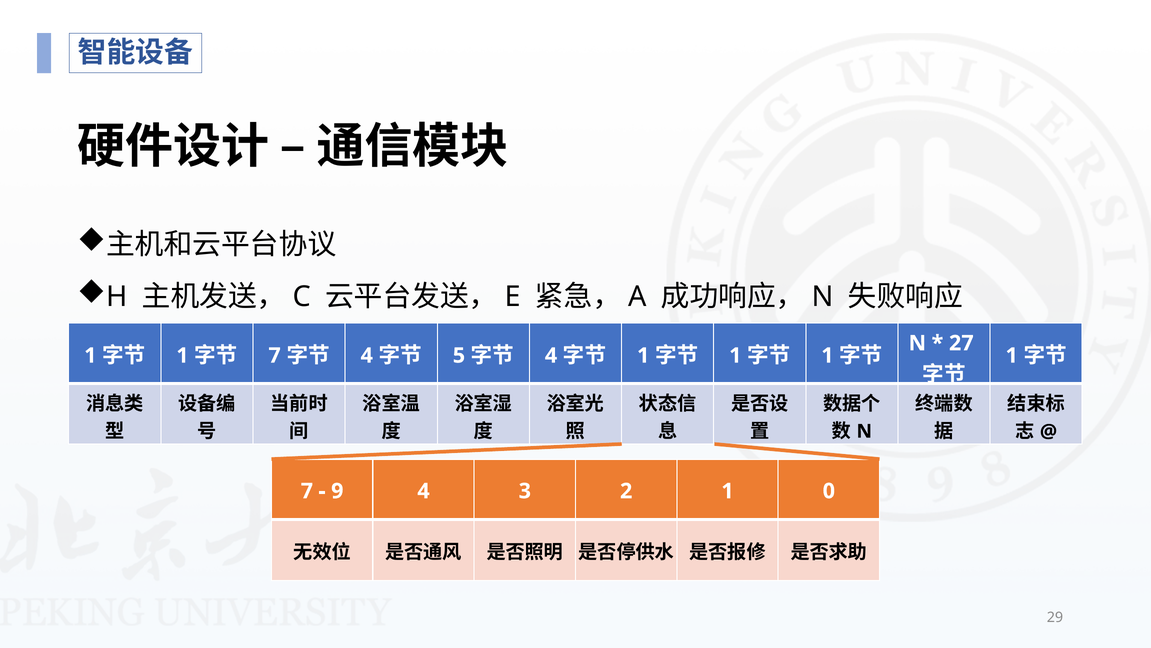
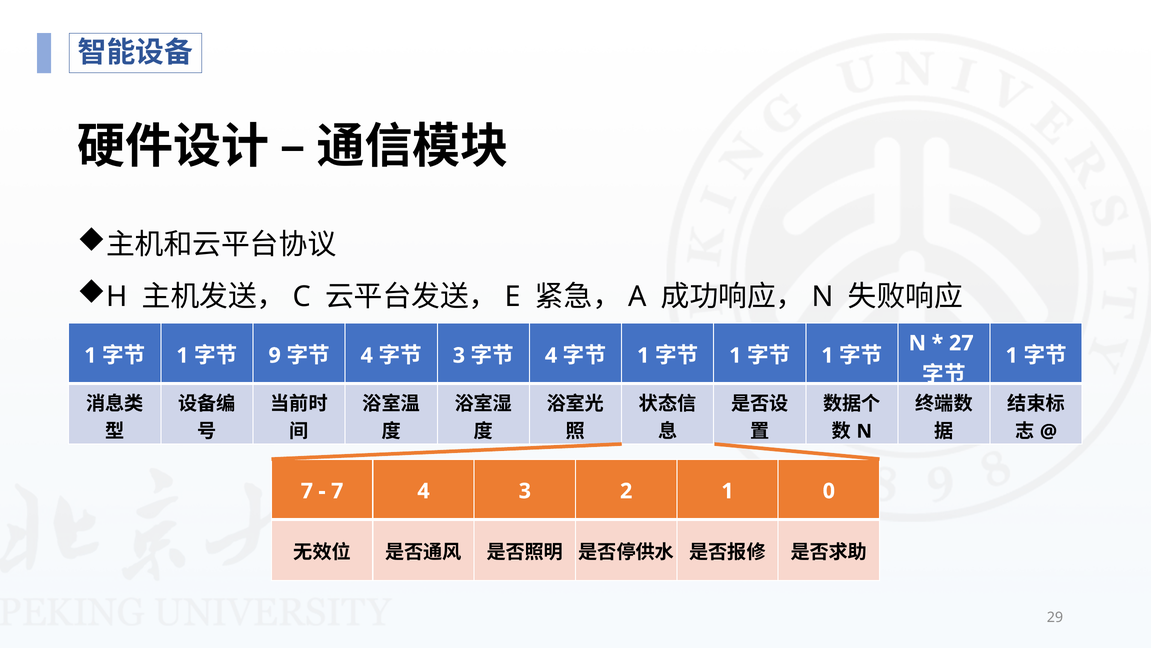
7 at (275, 355): 7 -> 9
5 at (459, 355): 5 -> 3
9 at (337, 491): 9 -> 7
